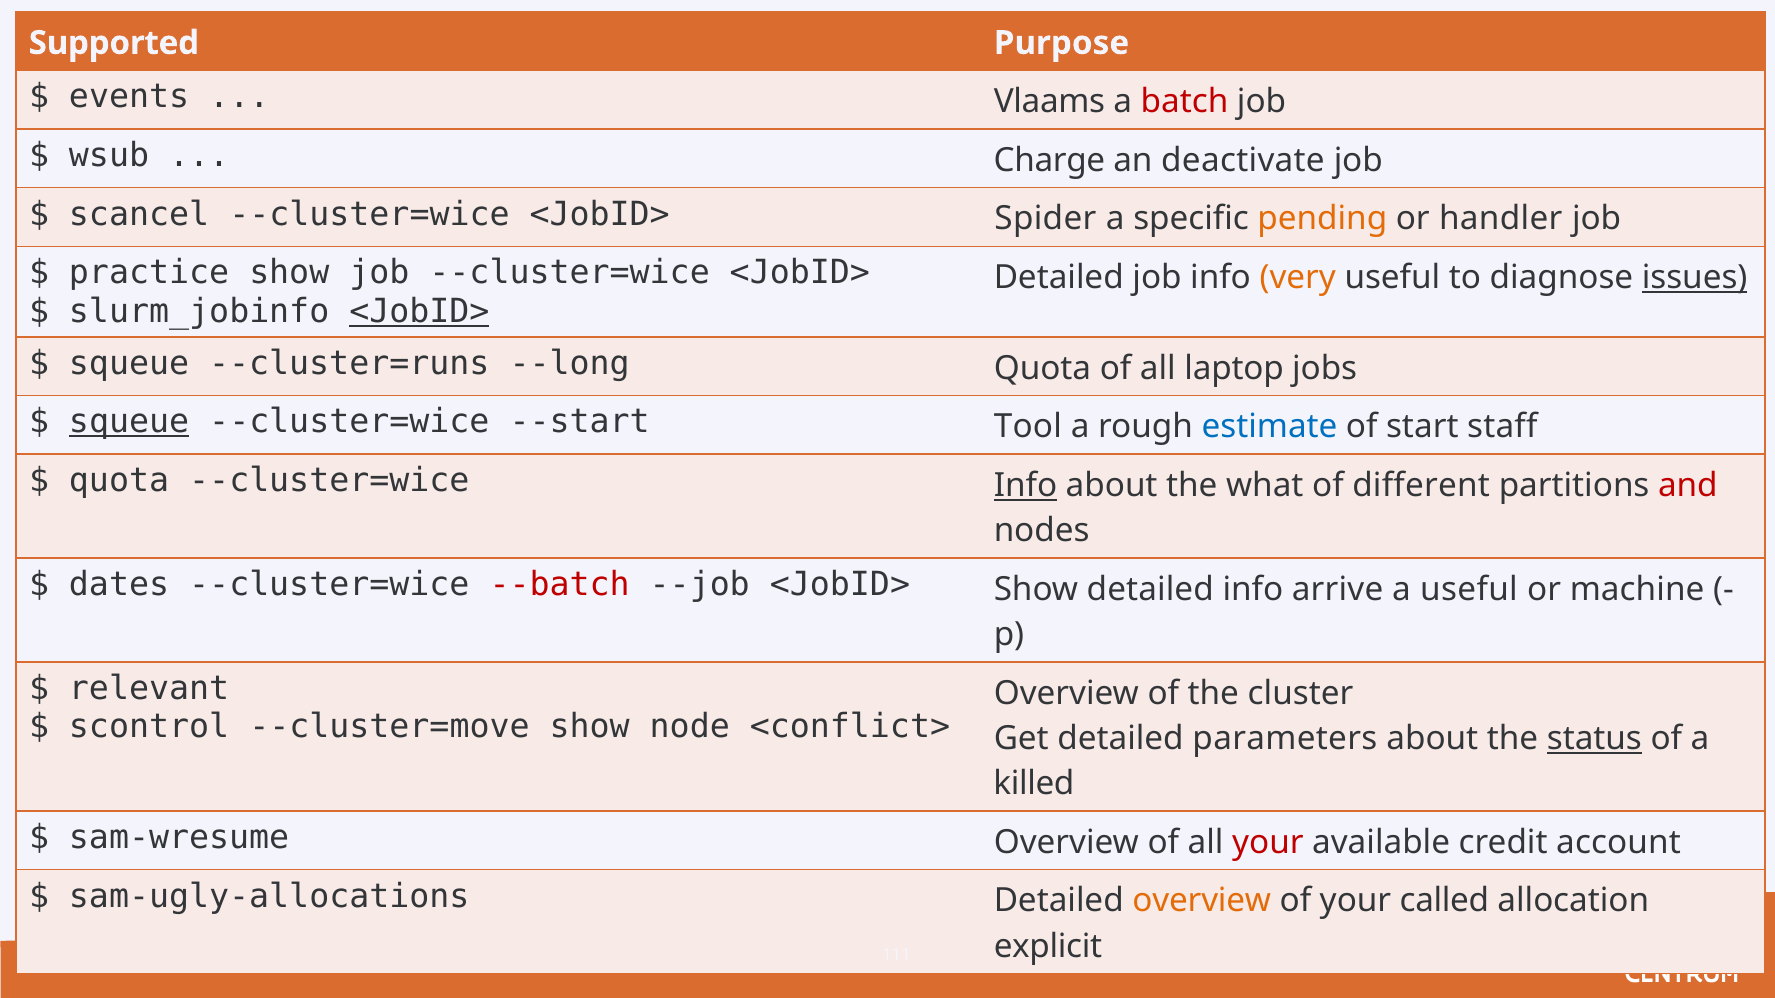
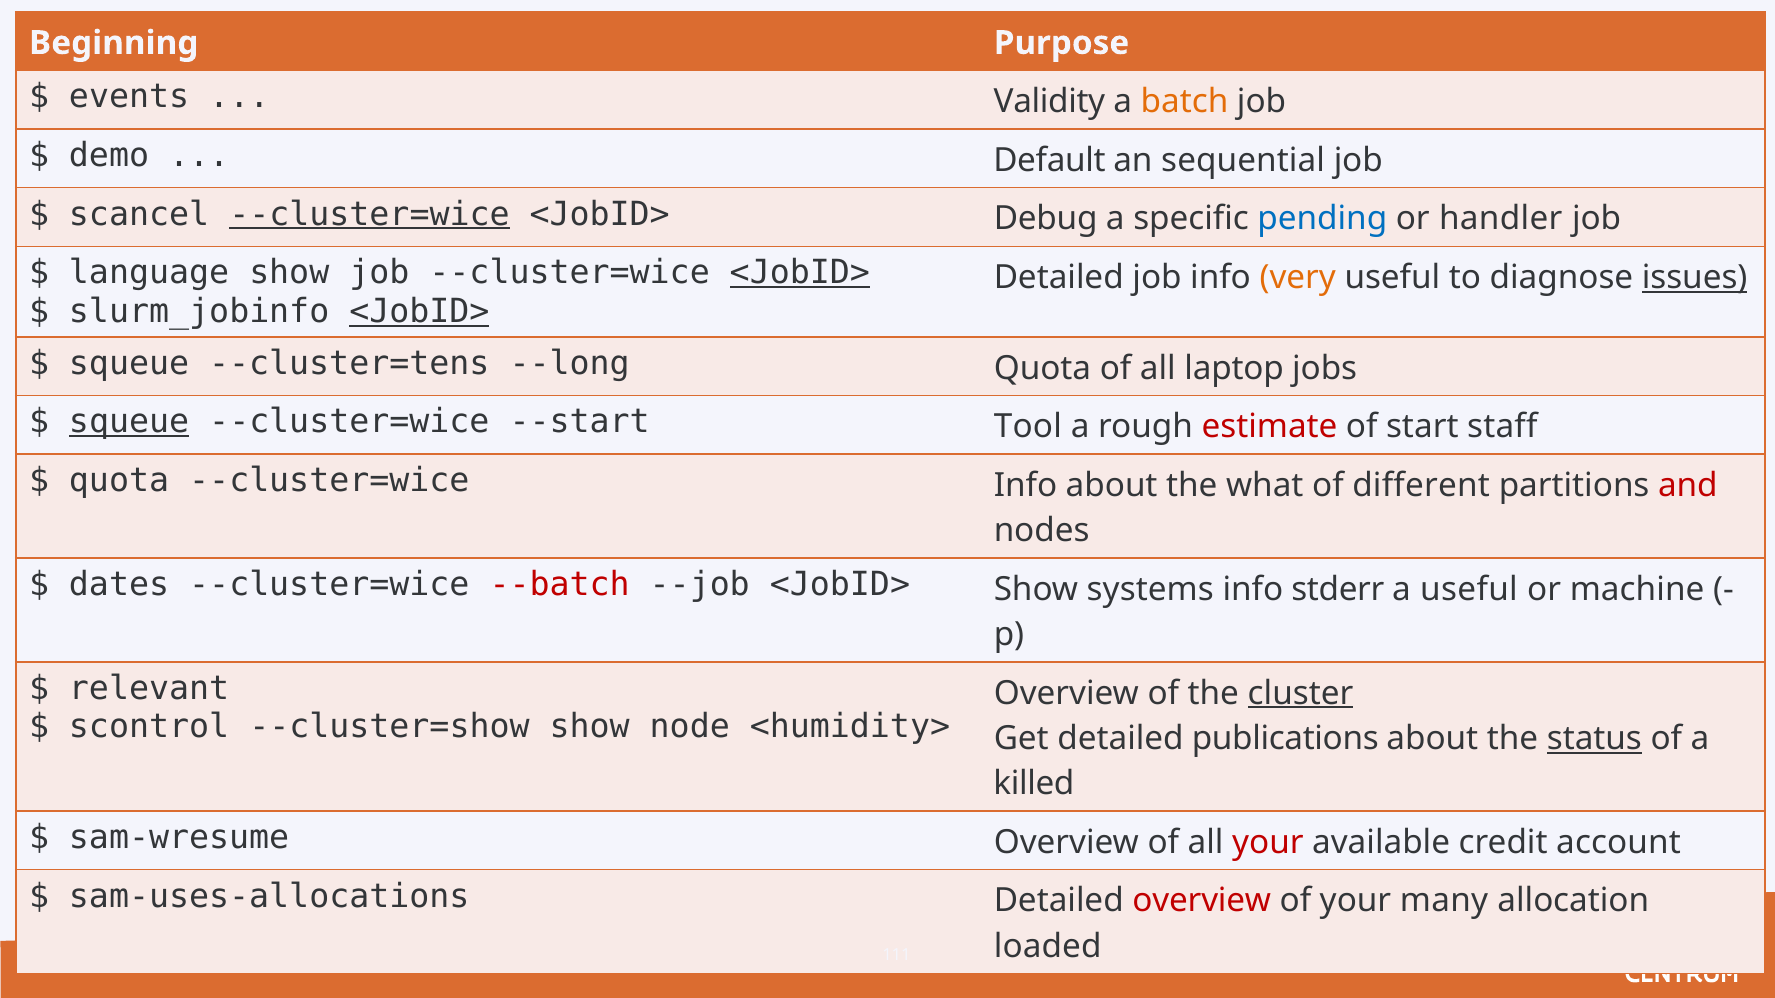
Supported: Supported -> Beginning
Vlaams: Vlaams -> Validity
batch colour: red -> orange
wsub: wsub -> demo
Charge: Charge -> Default
deactivate: deactivate -> sequential
--cluster=wice at (369, 214) underline: none -> present
Spider: Spider -> Debug
pending colour: orange -> blue
practice: practice -> language
<JobID> at (800, 273) underline: none -> present
--cluster=runs: --cluster=runs -> --cluster=tens
estimate colour: blue -> red
Info at (1026, 486) underline: present -> none
Show detailed: detailed -> systems
arrive: arrive -> stderr
cluster underline: none -> present
--cluster=move: --cluster=move -> --cluster=show
<conflict>: <conflict> -> <humidity>
parameters: parameters -> publications
sam-ugly-allocations: sam-ugly-allocations -> sam-uses-allocations
overview at (1202, 901) colour: orange -> red
called: called -> many
explicit: explicit -> loaded
